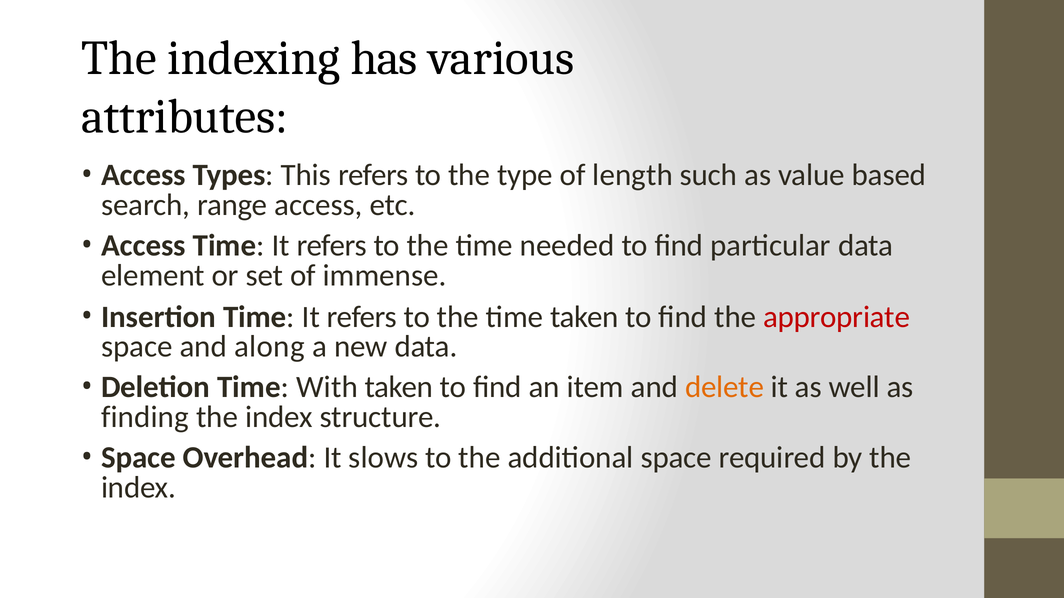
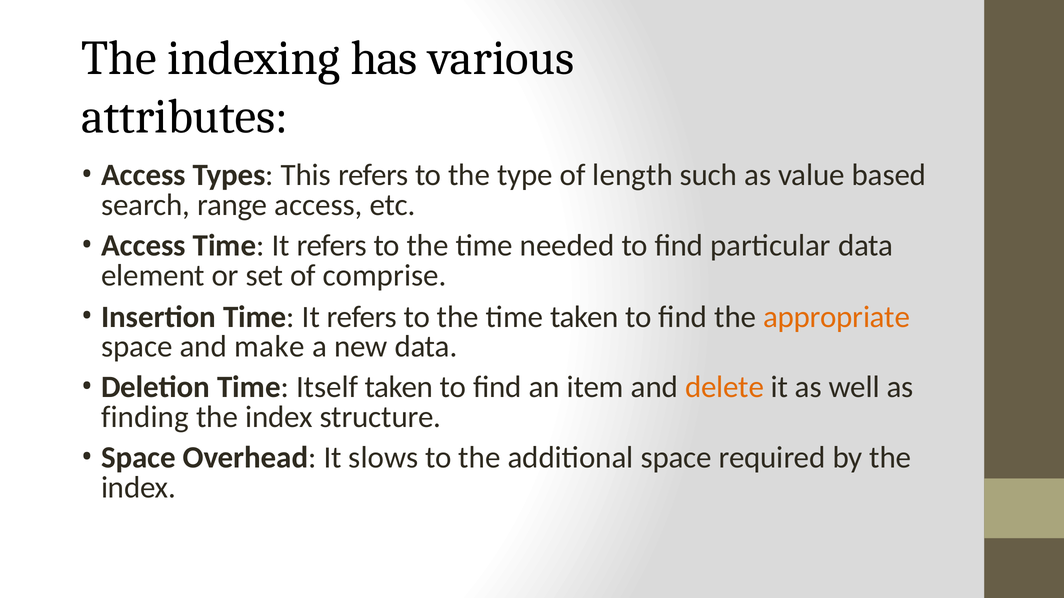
immense: immense -> comprise
appropriate colour: red -> orange
along: along -> make
With: With -> Itself
